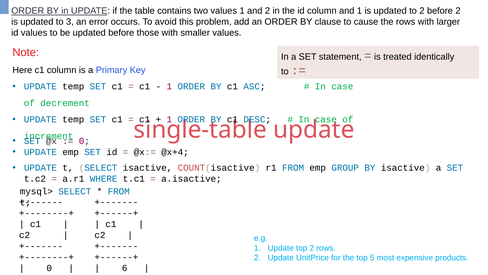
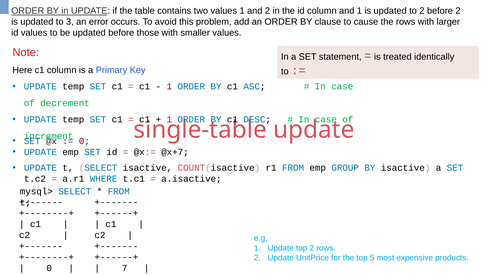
@x+4: @x+4 -> @x+7
6 at (125, 268): 6 -> 7
